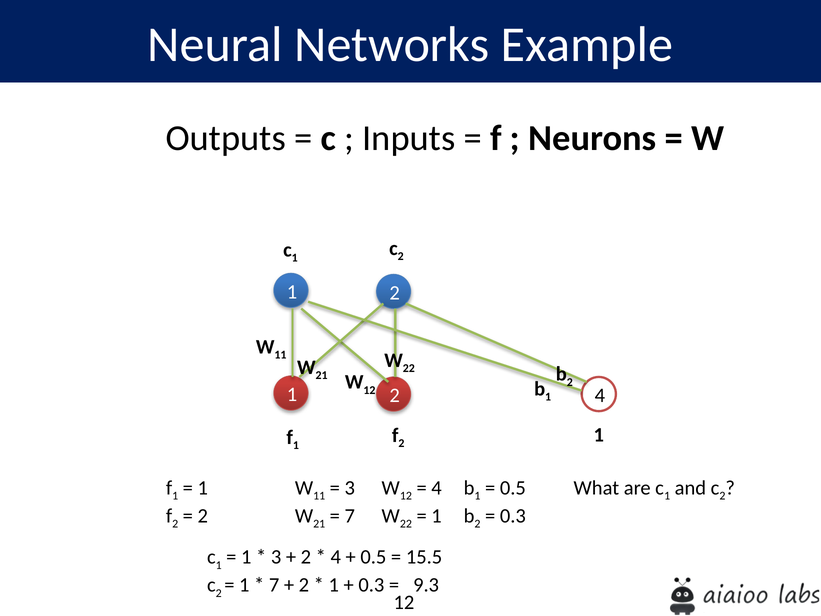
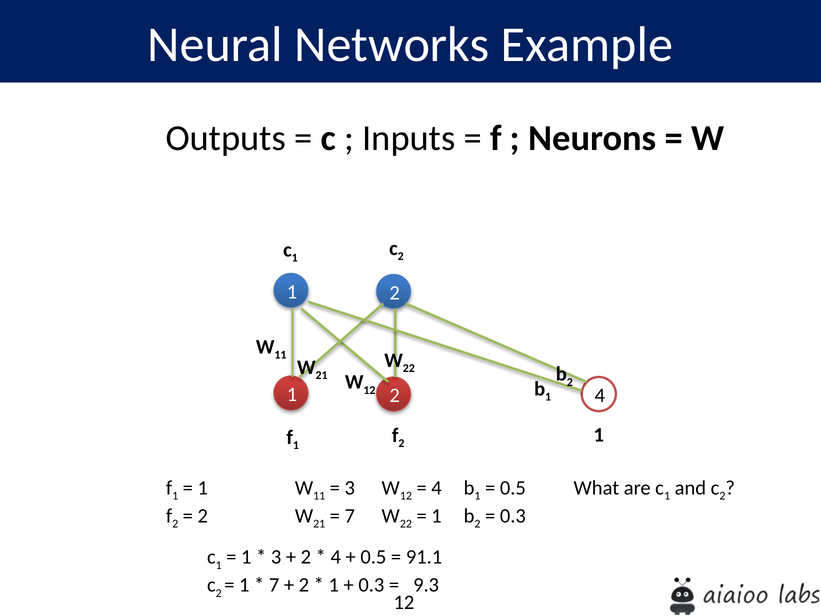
15.5: 15.5 -> 91.1
